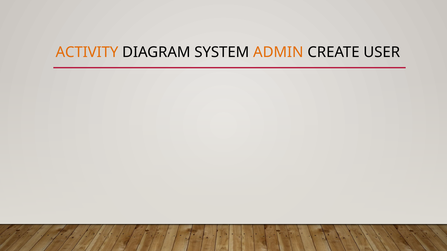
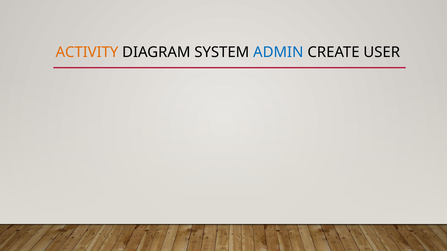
ADMIN colour: orange -> blue
